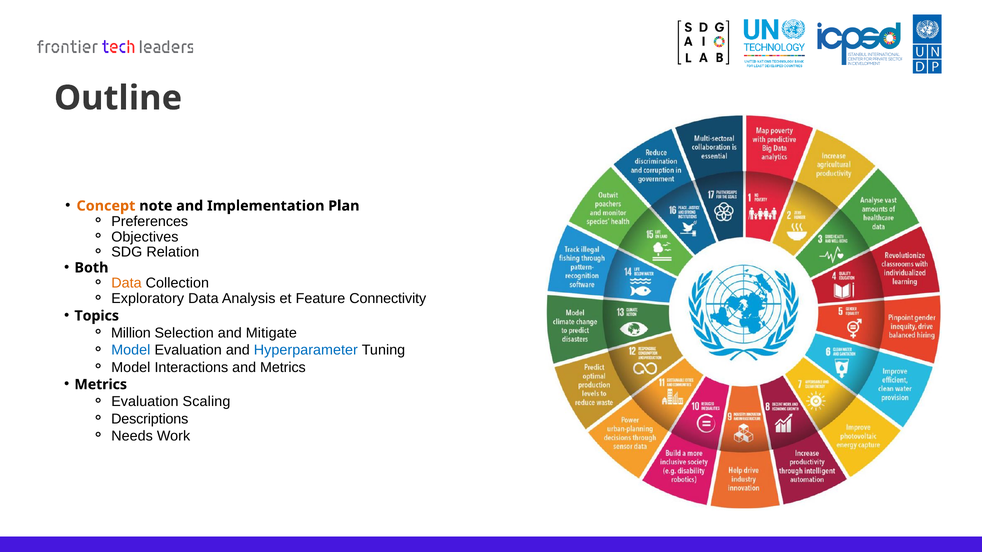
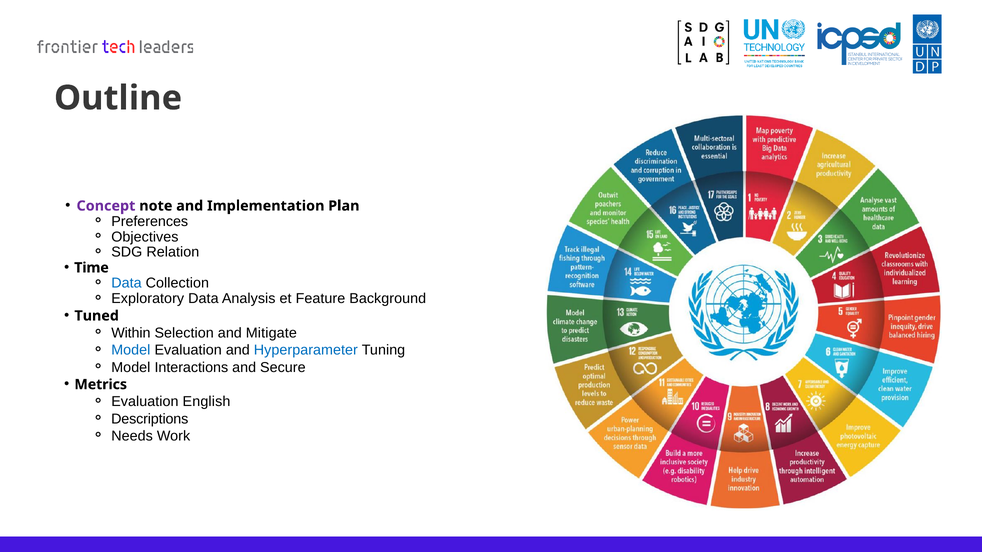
Concept colour: orange -> purple
Both: Both -> Time
Data at (126, 283) colour: orange -> blue
Connectivity: Connectivity -> Background
Topics: Topics -> Tuned
Million: Million -> Within
and Metrics: Metrics -> Secure
Scaling: Scaling -> English
